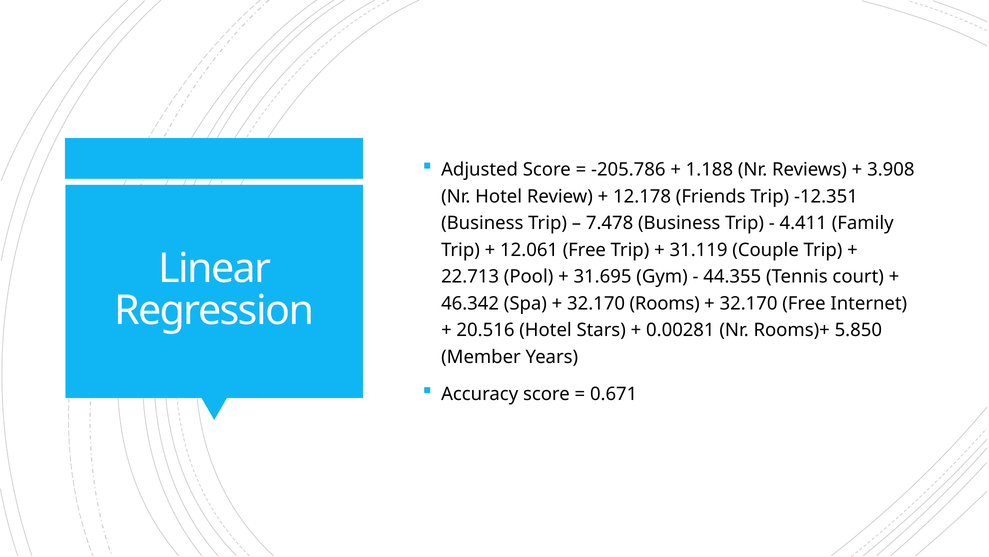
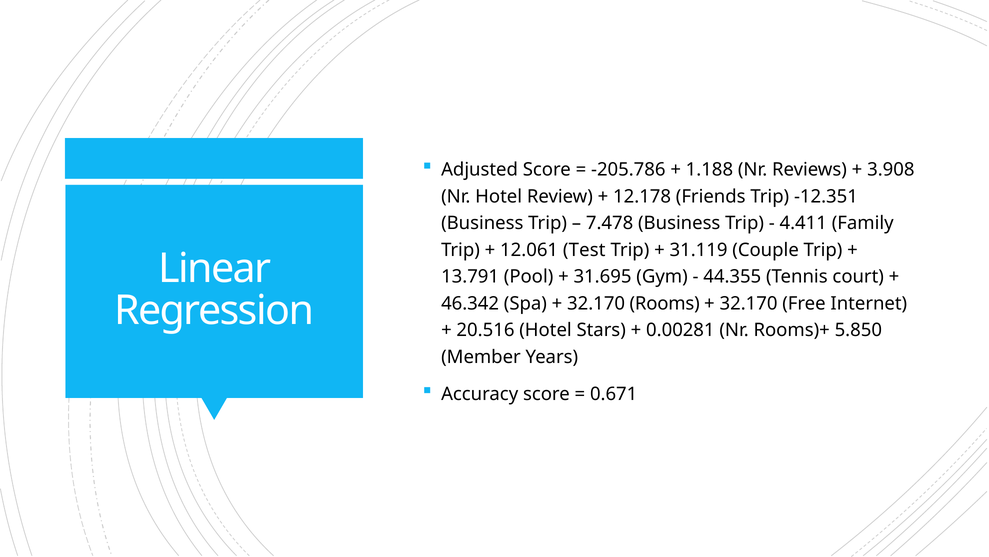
12.061 Free: Free -> Test
22.713: 22.713 -> 13.791
